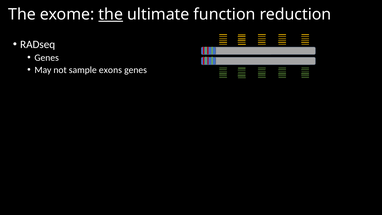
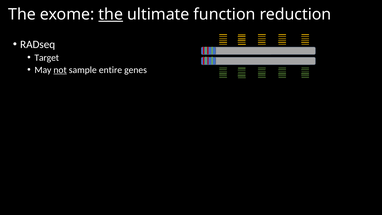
Genes at (47, 58): Genes -> Target
not underline: none -> present
exons: exons -> entire
